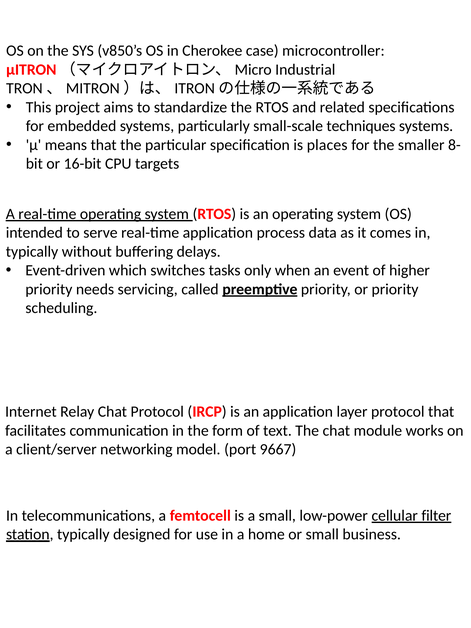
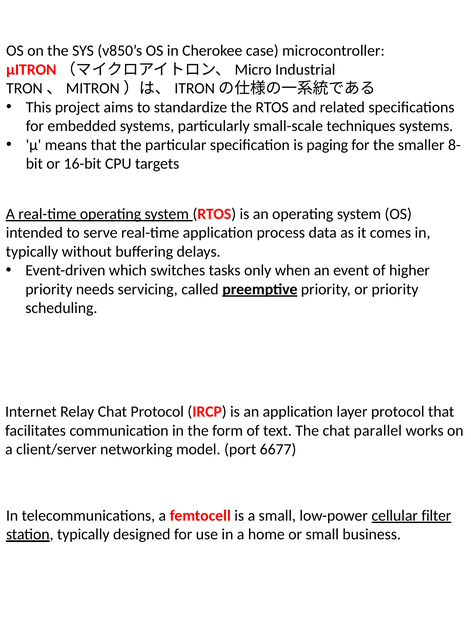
places: places -> paging
module: module -> parallel
9667: 9667 -> 6677
